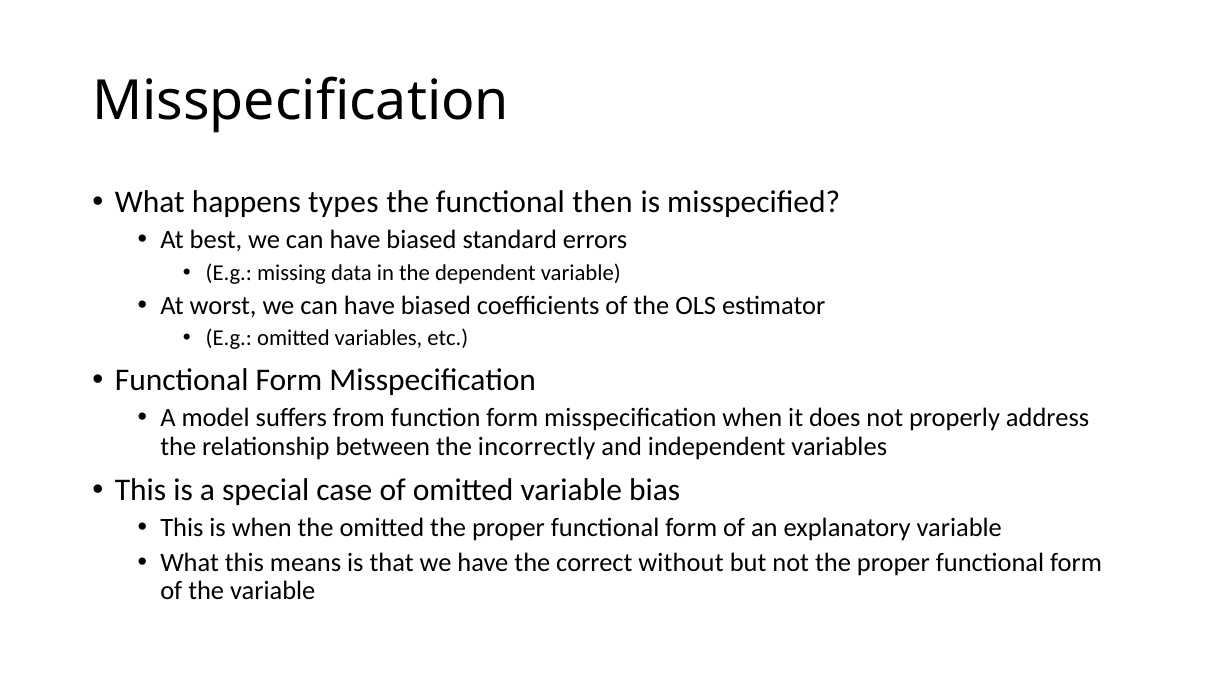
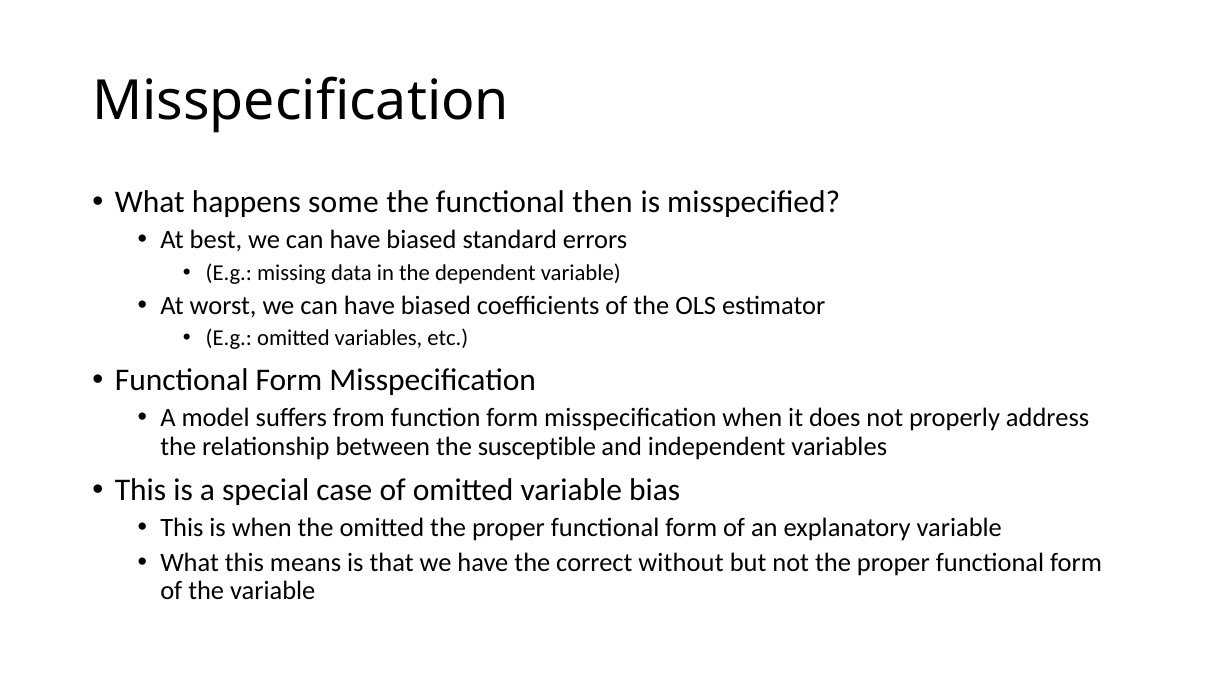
types: types -> some
incorrectly: incorrectly -> susceptible
